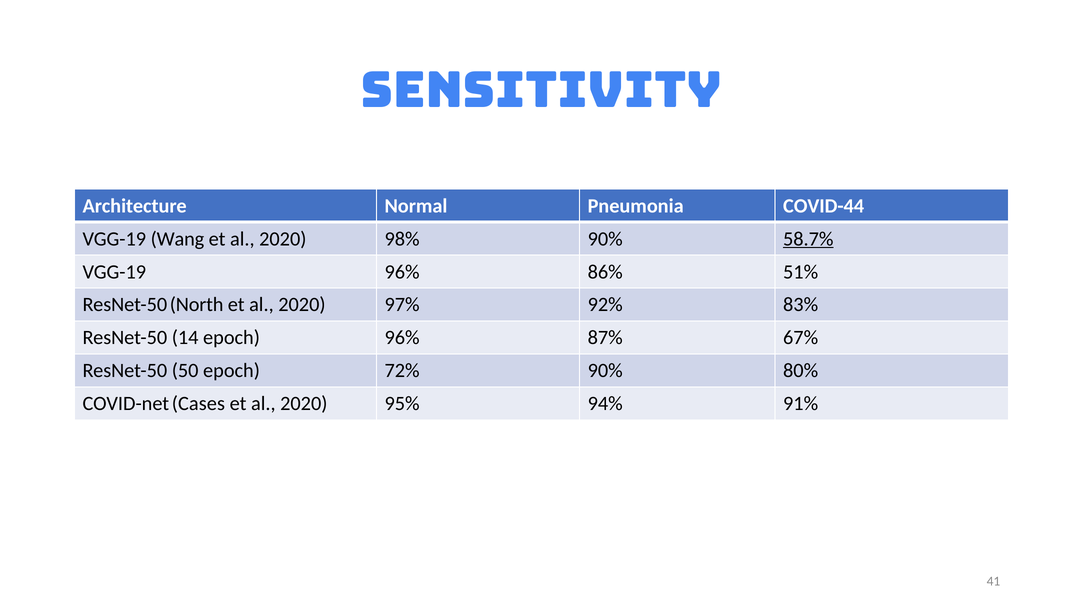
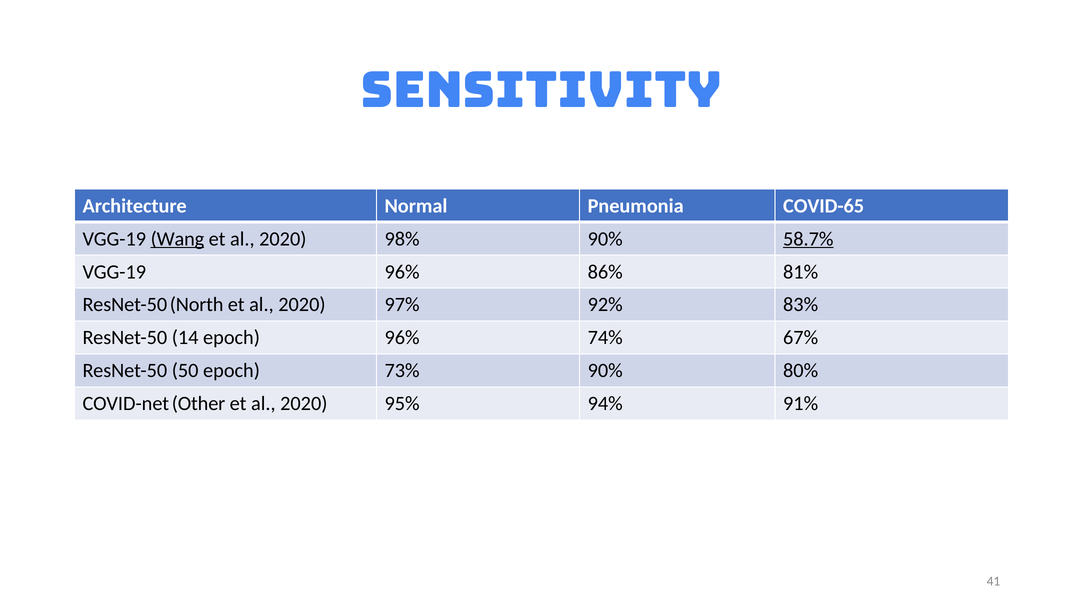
COVID-44: COVID-44 -> COVID-65
Wang underline: none -> present
51%: 51% -> 81%
87%: 87% -> 74%
72%: 72% -> 73%
Cases: Cases -> Other
